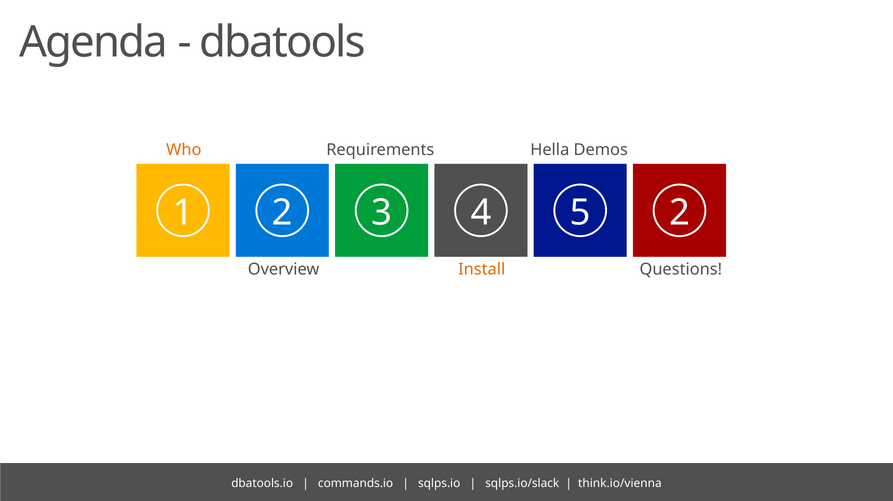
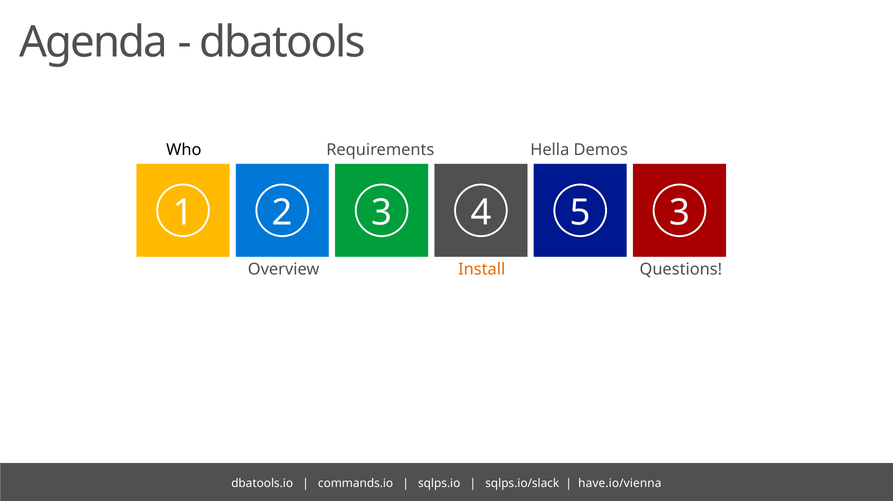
Who colour: orange -> black
5 2: 2 -> 3
think.io/vienna: think.io/vienna -> have.io/vienna
